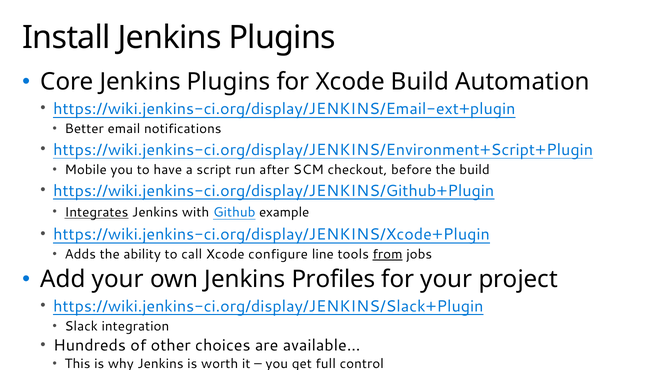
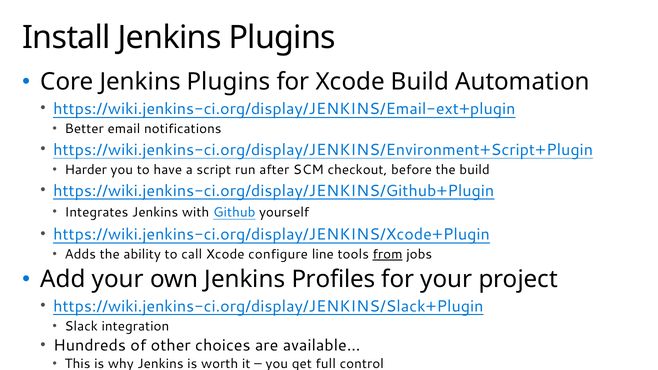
Mobile: Mobile -> Harder
Integrates underline: present -> none
example: example -> yourself
